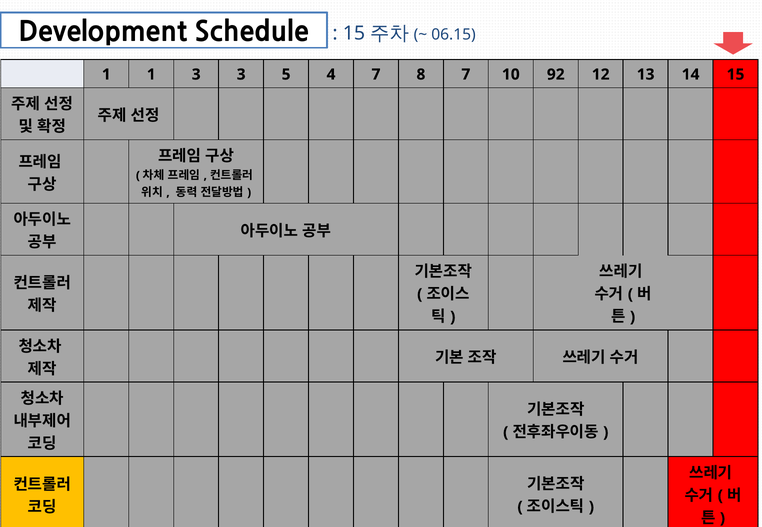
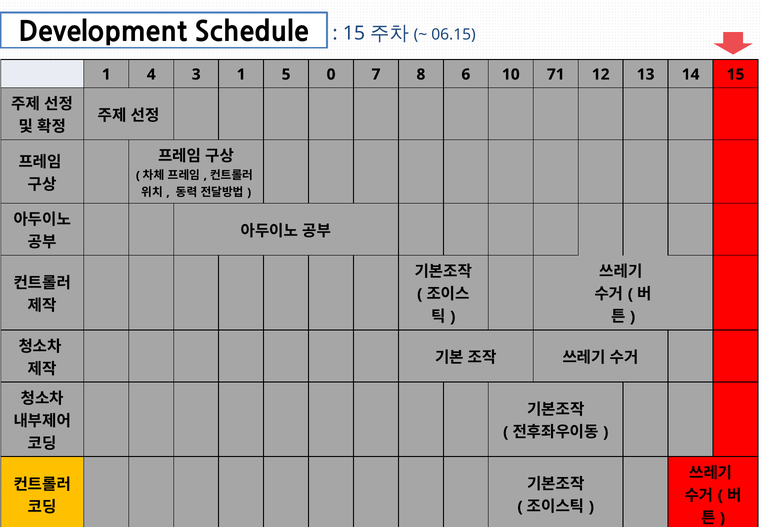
1 1: 1 -> 4
3 3: 3 -> 1
4: 4 -> 0
8 7: 7 -> 6
92: 92 -> 71
